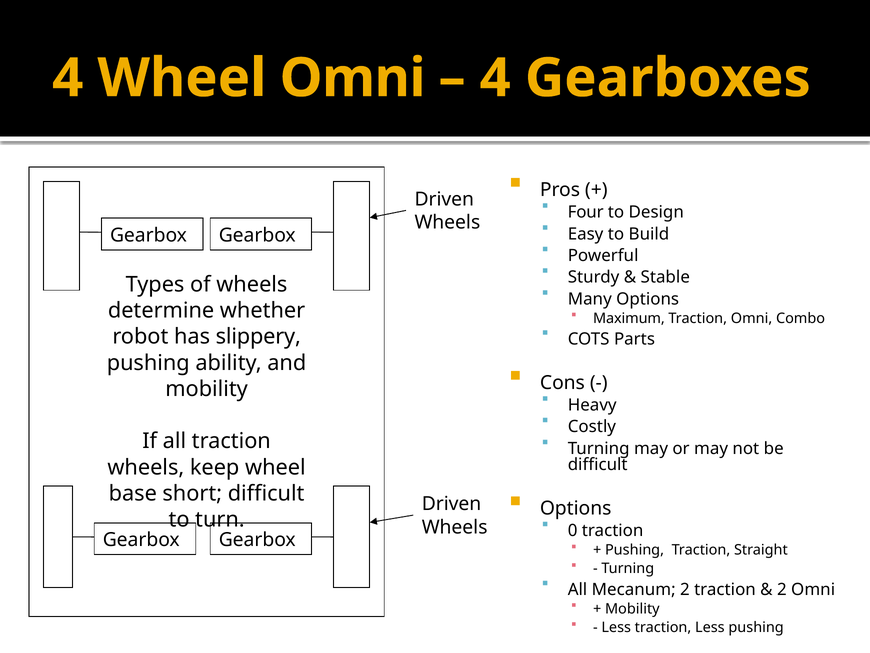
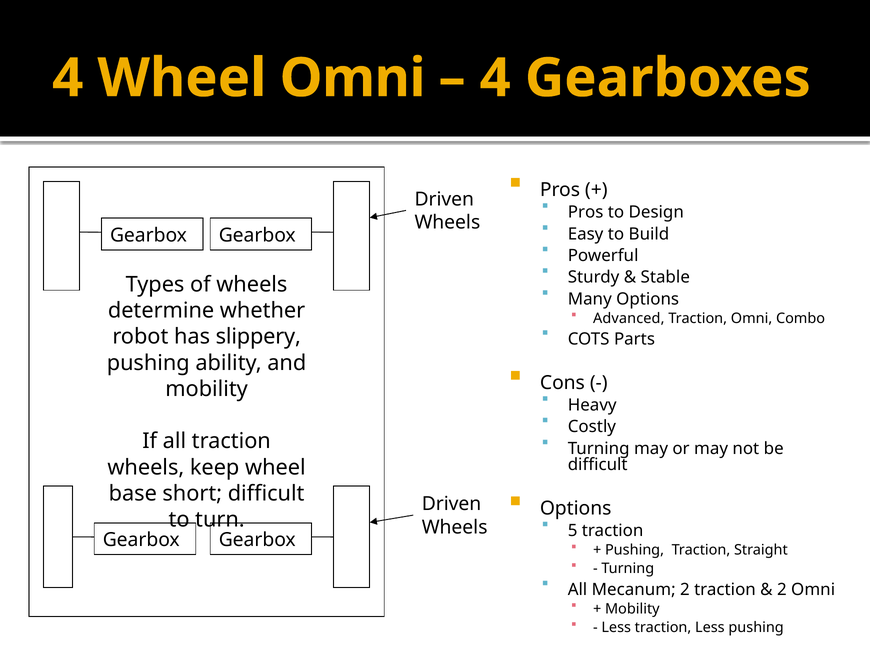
Four at (586, 212): Four -> Pros
Maximum: Maximum -> Advanced
0: 0 -> 5
